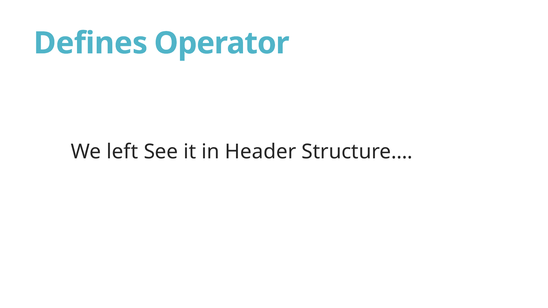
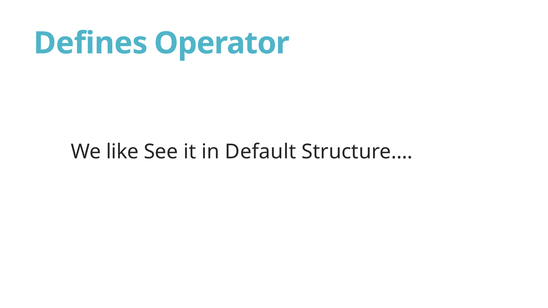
left: left -> like
Header: Header -> Default
